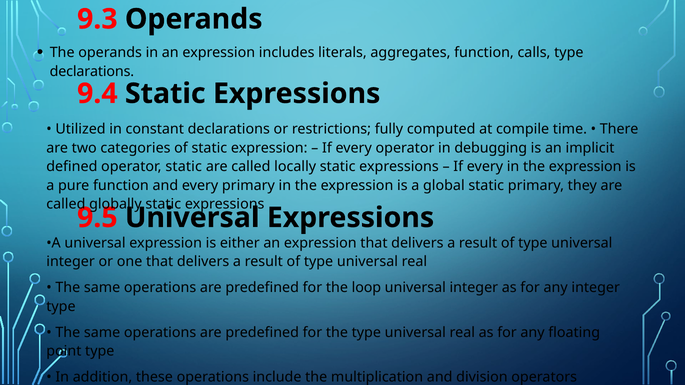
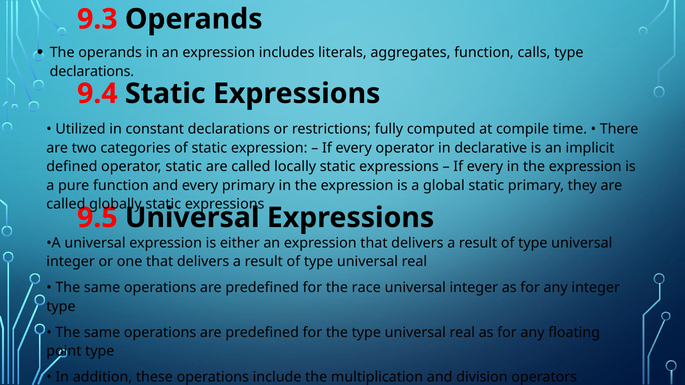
debugging: debugging -> declarative
loop: loop -> race
